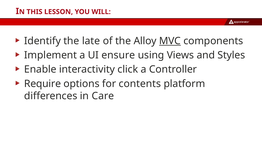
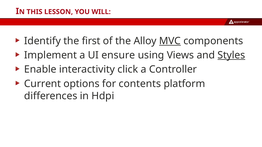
late: late -> first
Styles underline: none -> present
Require: Require -> Current
Care: Care -> Hdpi
